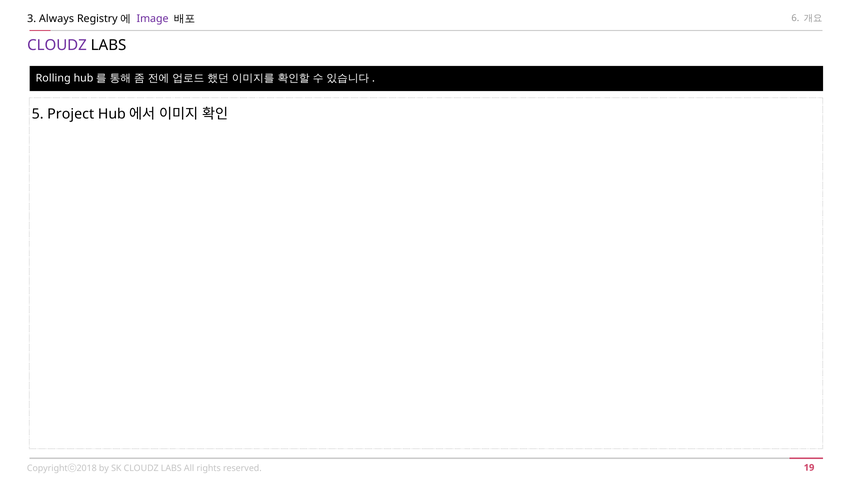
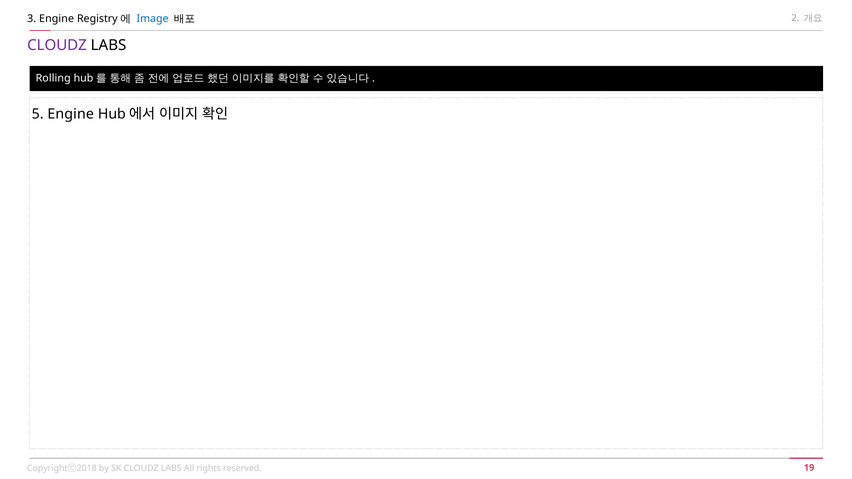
3 Always: Always -> Engine
Image colour: purple -> blue
6: 6 -> 2
5 Project: Project -> Engine
